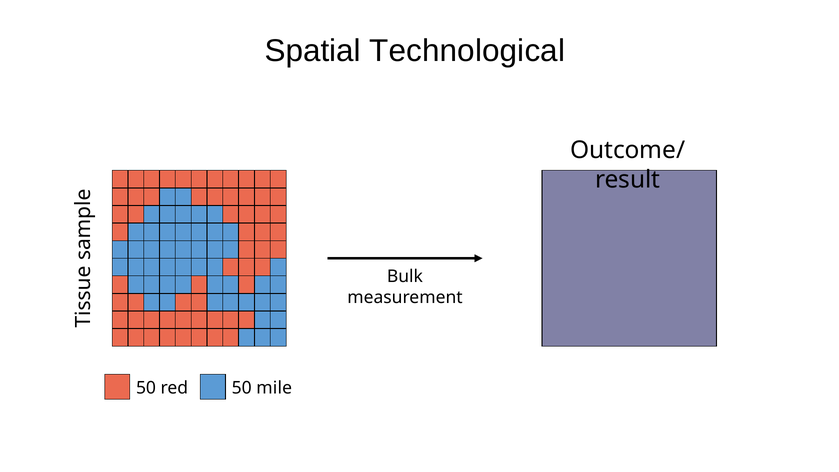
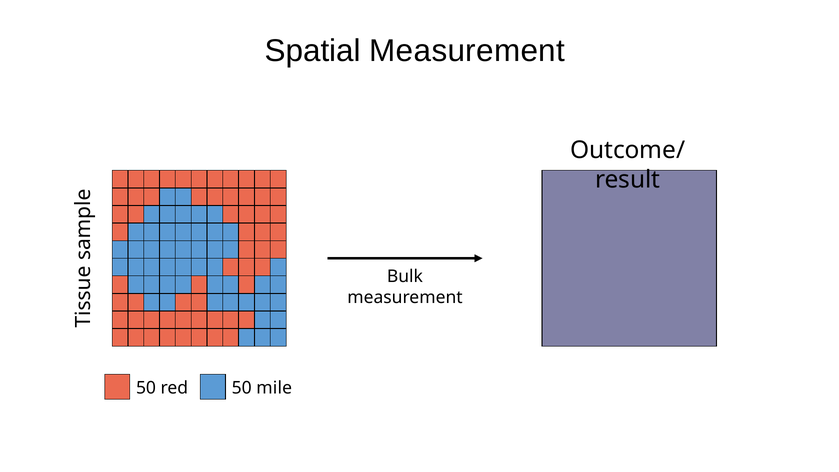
Spatial Technological: Technological -> Measurement
